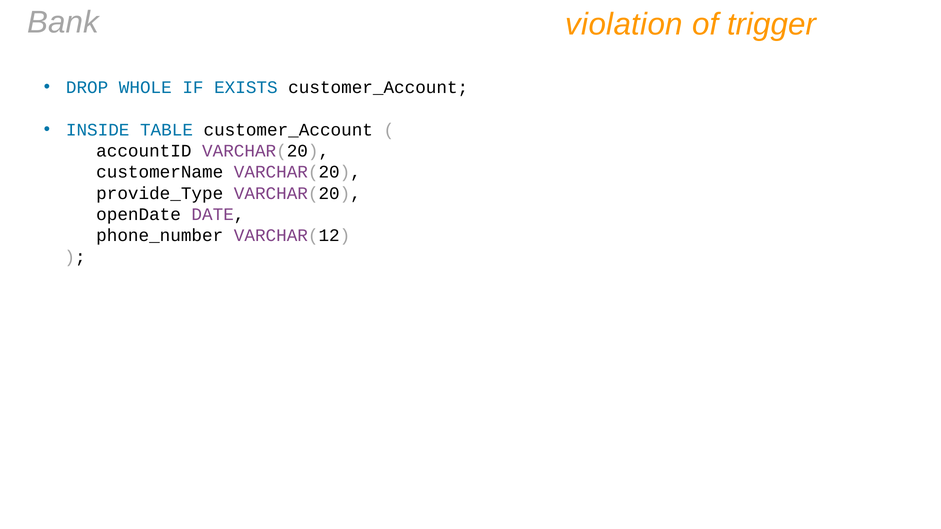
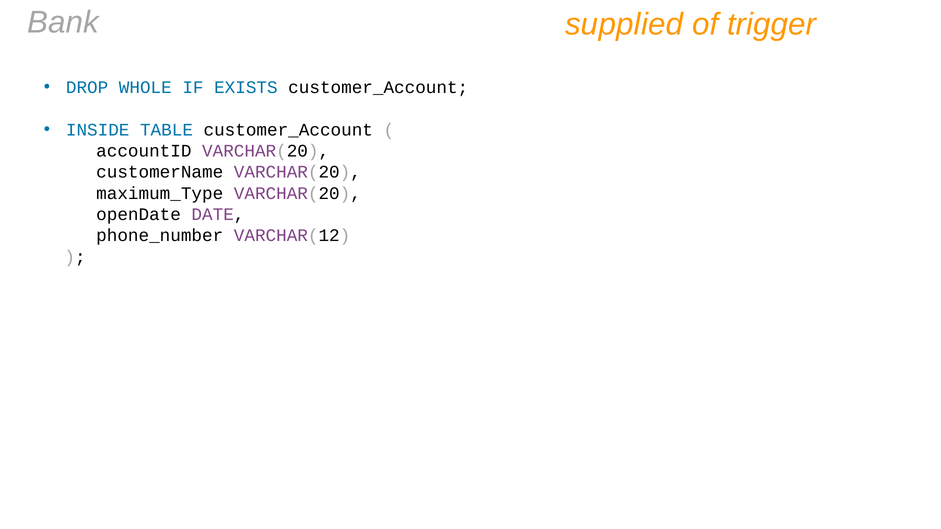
violation: violation -> supplied
provide_Type: provide_Type -> maximum_Type
